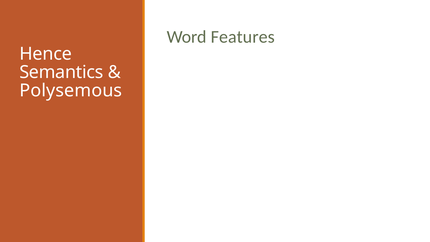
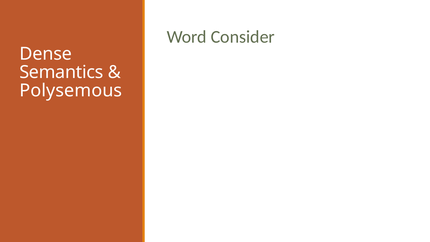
Features: Features -> Consider
Hence: Hence -> Dense
